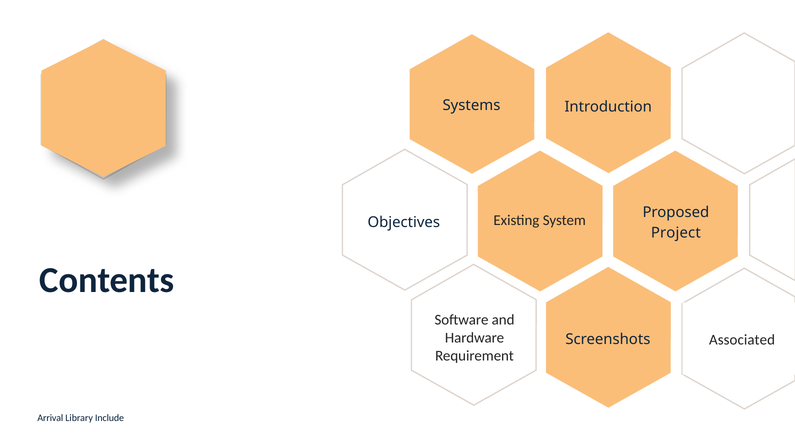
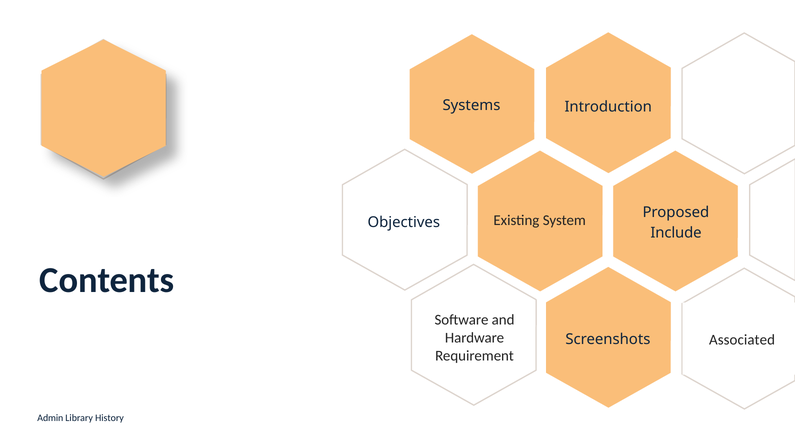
Project: Project -> Include
Arrival: Arrival -> Admin
Include: Include -> History
